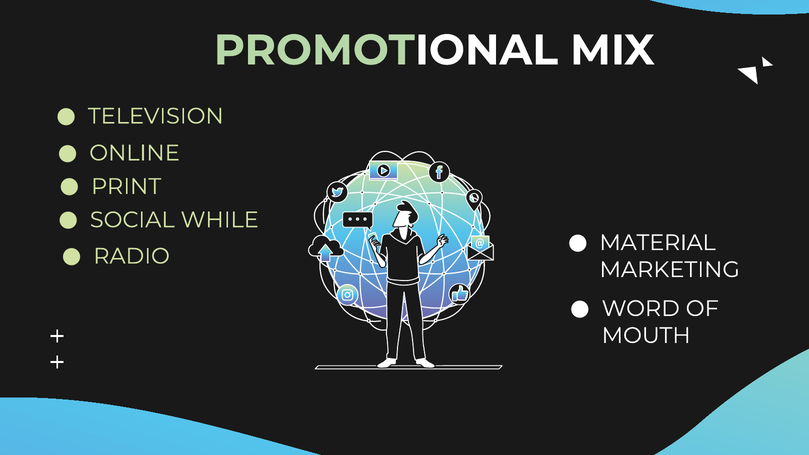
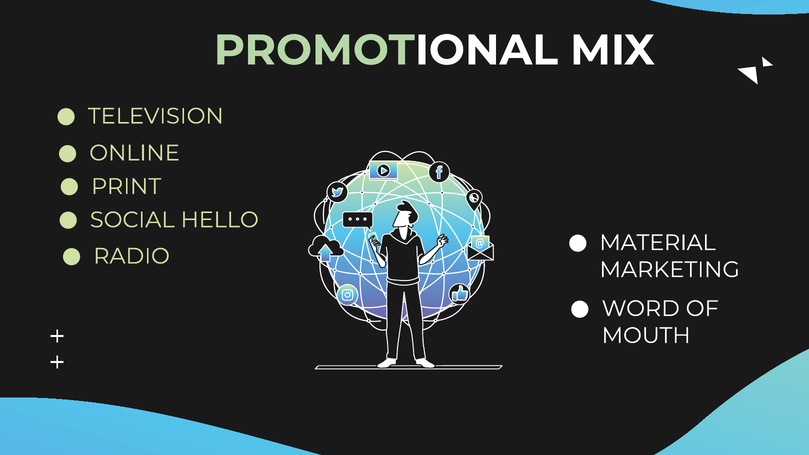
WHILE: WHILE -> HELLO
